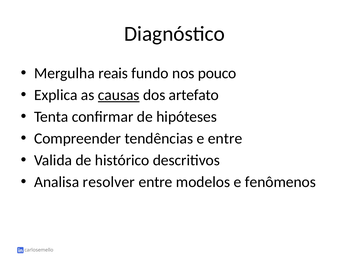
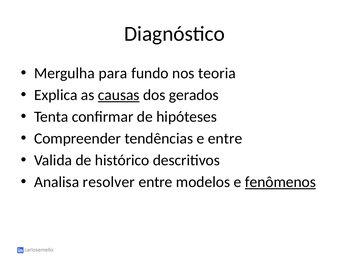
reais: reais -> para
pouco: pouco -> teoria
artefato: artefato -> gerados
fenômenos underline: none -> present
